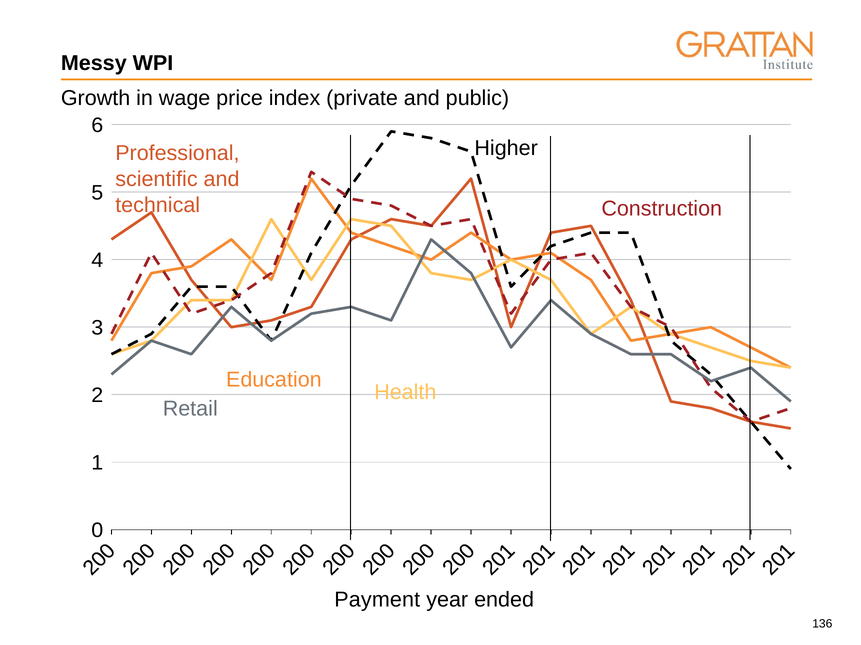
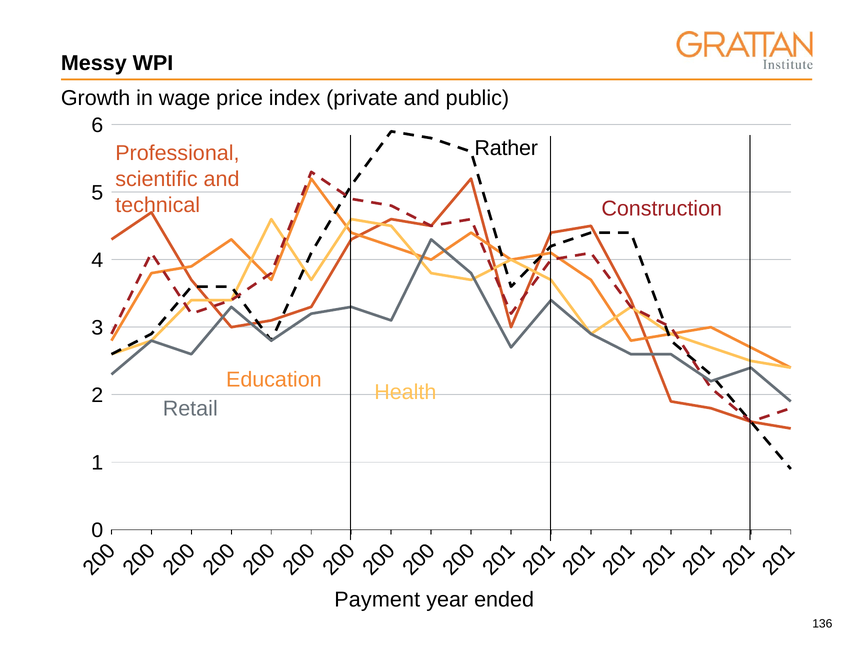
Higher: Higher -> Rather
